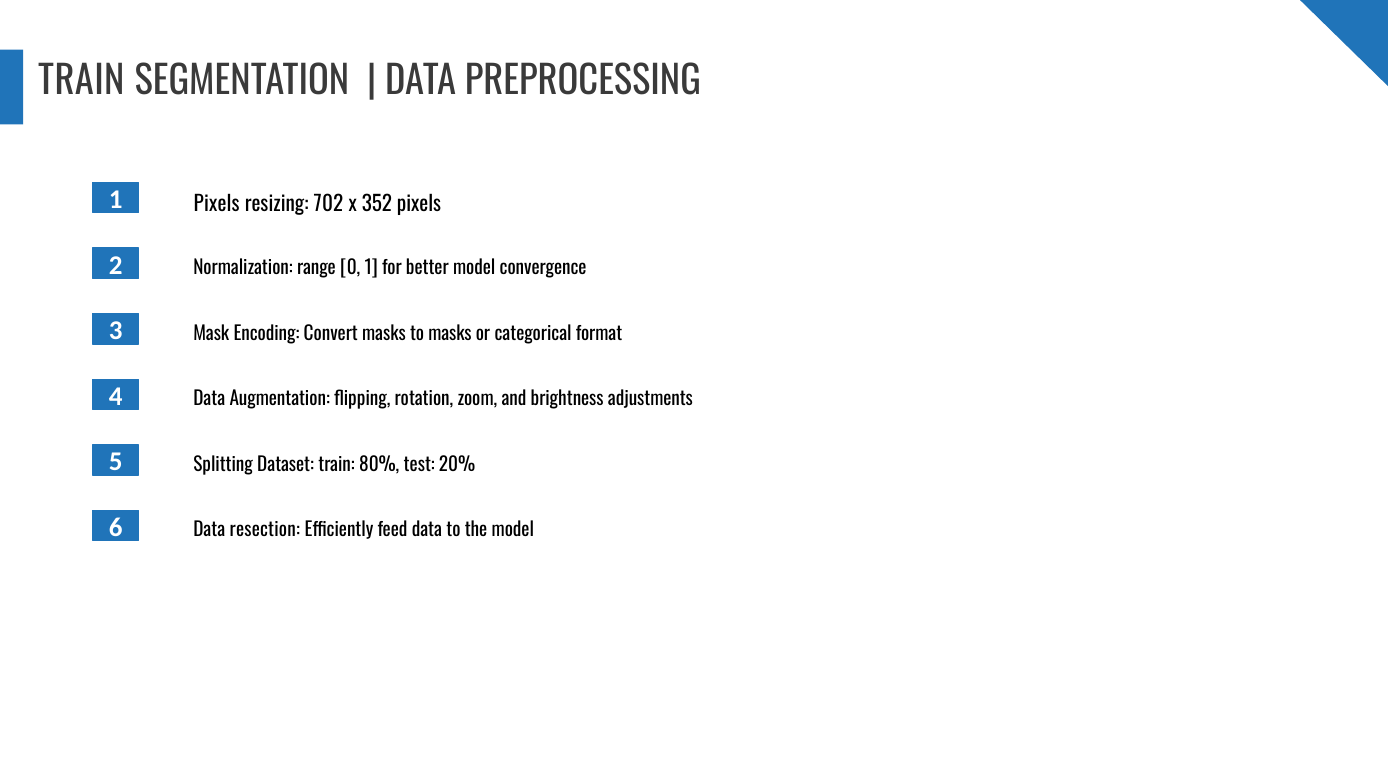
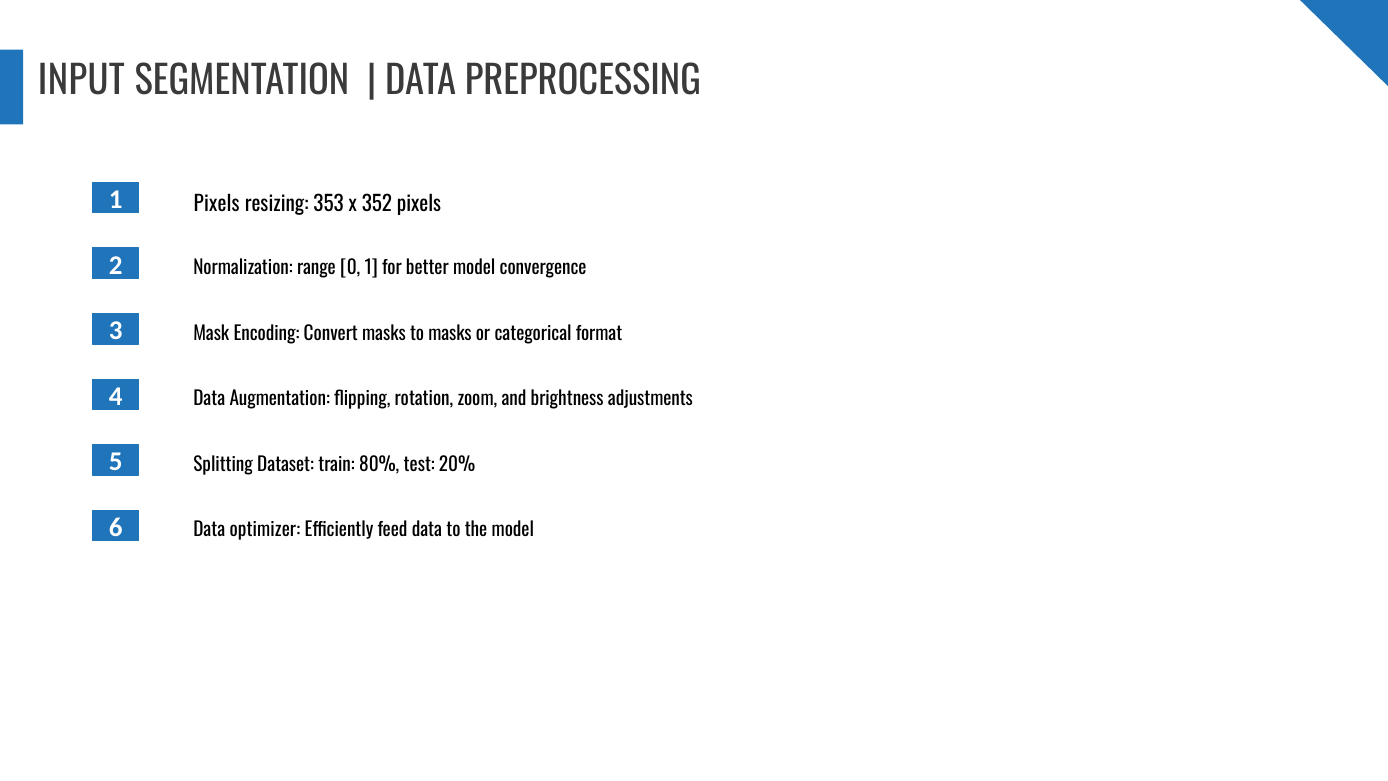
TRAIN at (81, 82): TRAIN -> INPUT
702: 702 -> 353
resection: resection -> optimizer
